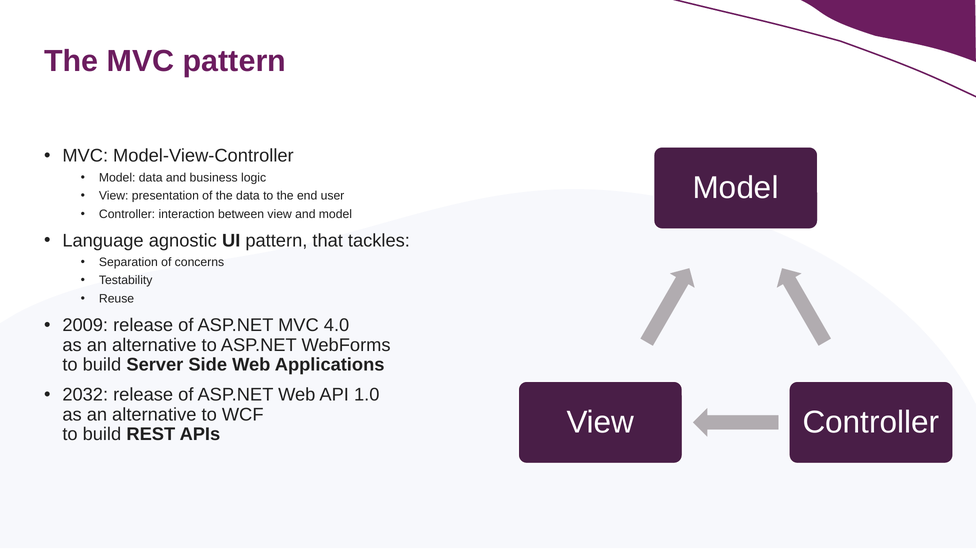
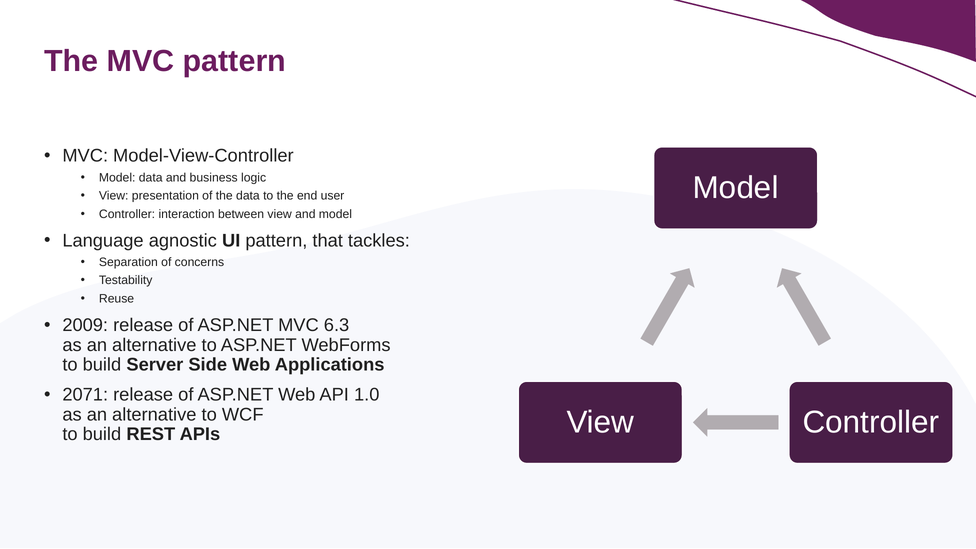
4.0: 4.0 -> 6.3
2032: 2032 -> 2071
